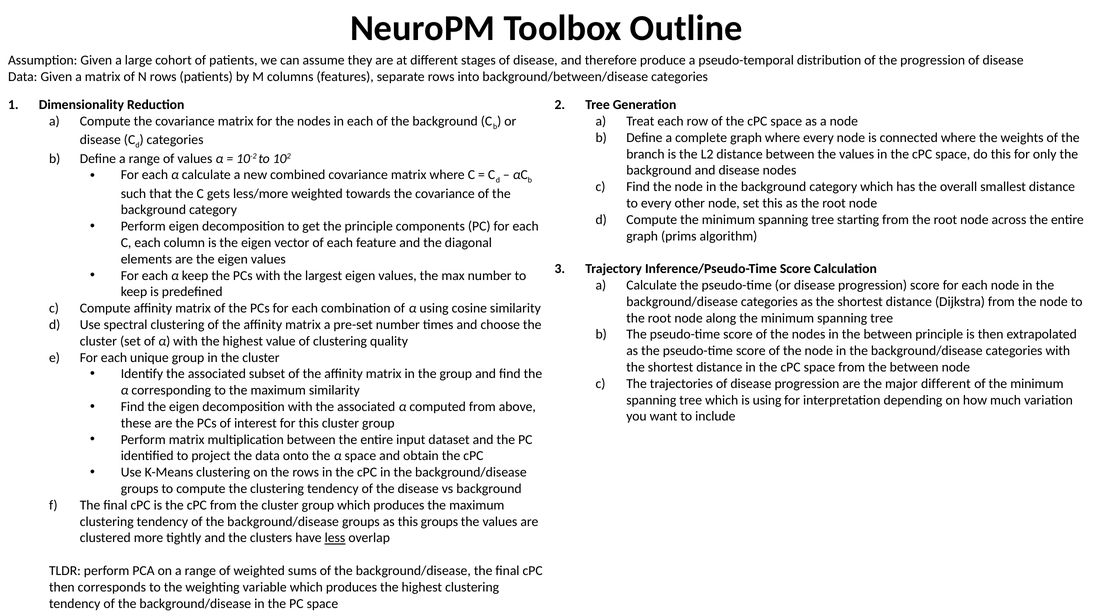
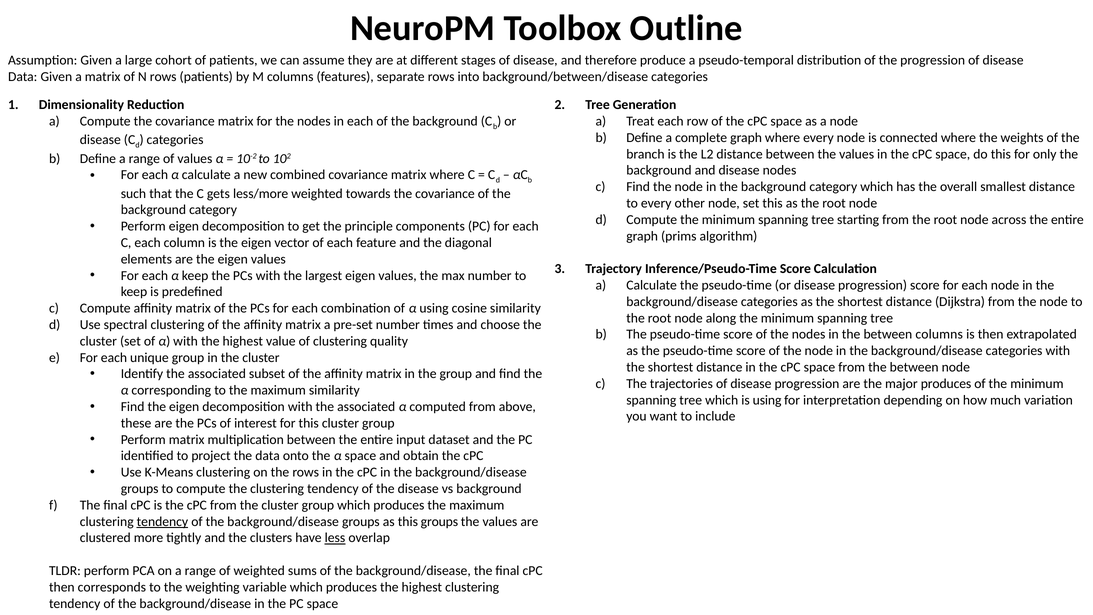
between principle: principle -> columns
major different: different -> produces
tendency at (162, 521) underline: none -> present
